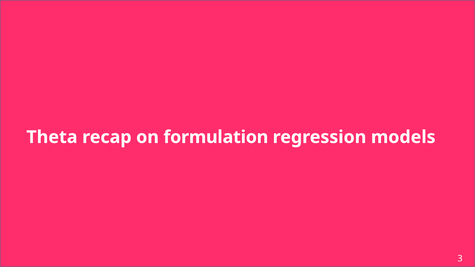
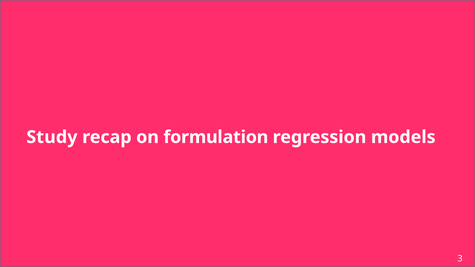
Theta: Theta -> Study
